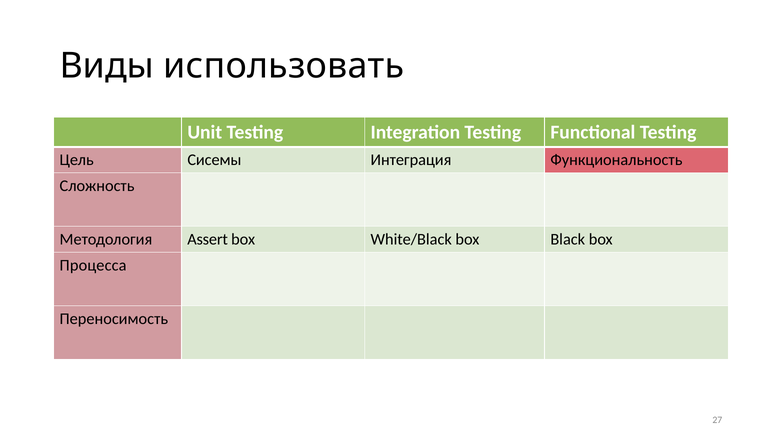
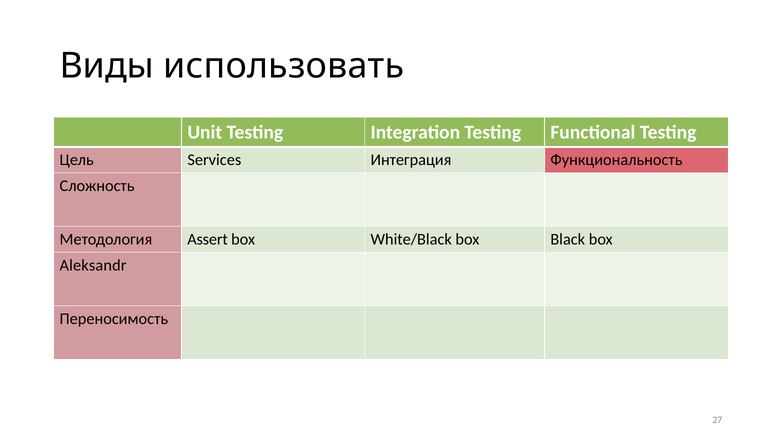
Сисемы: Сисемы -> Services
Процесса: Процесса -> Aleksandr
